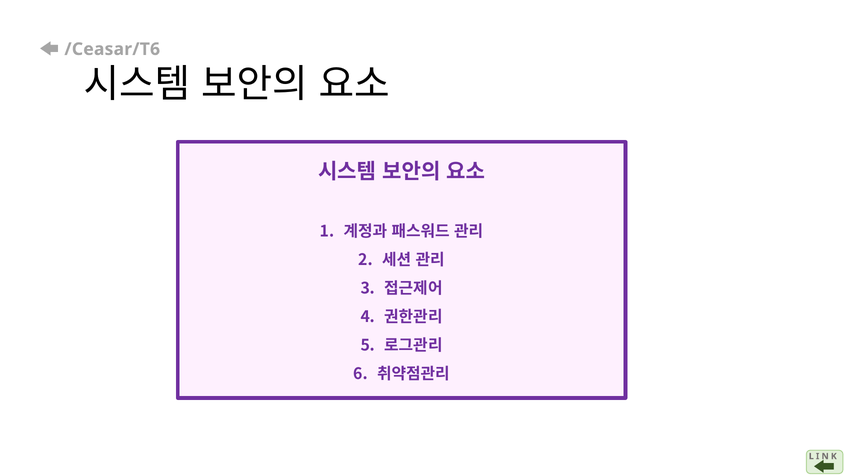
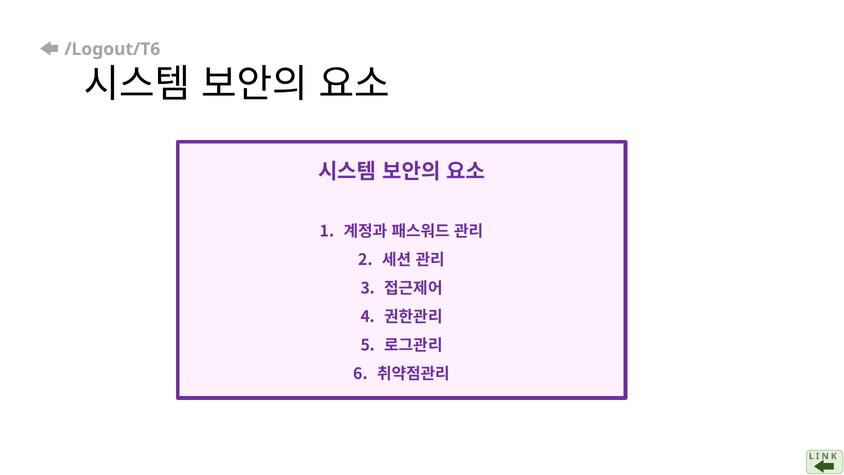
/Ceasar/T6: /Ceasar/T6 -> /Logout/T6
